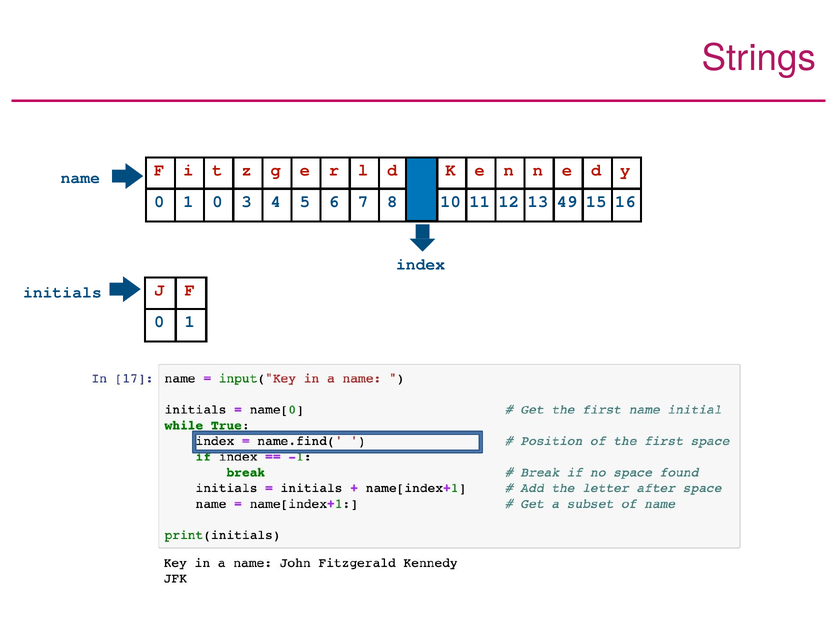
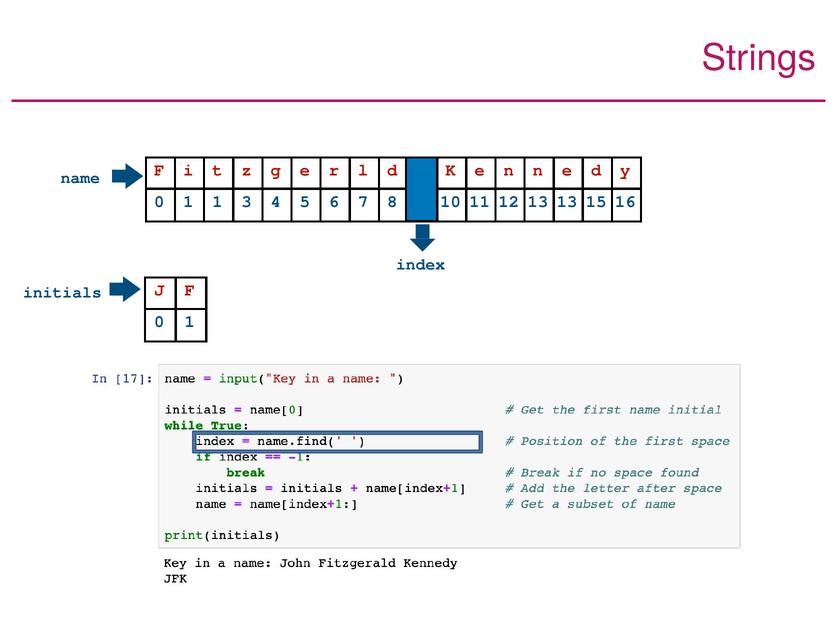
1 0: 0 -> 1
13 49: 49 -> 13
